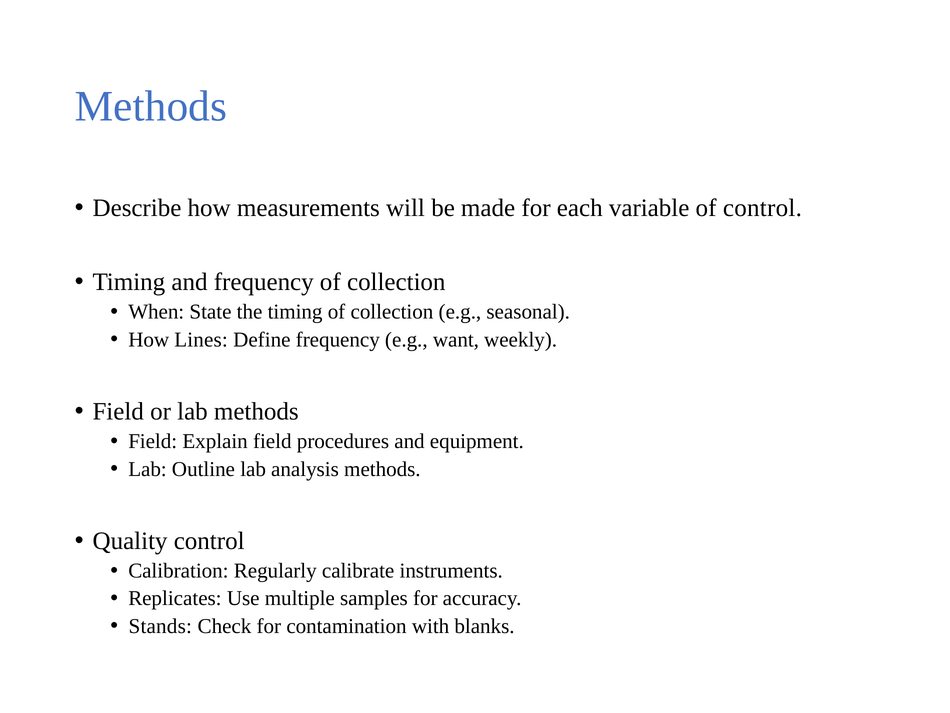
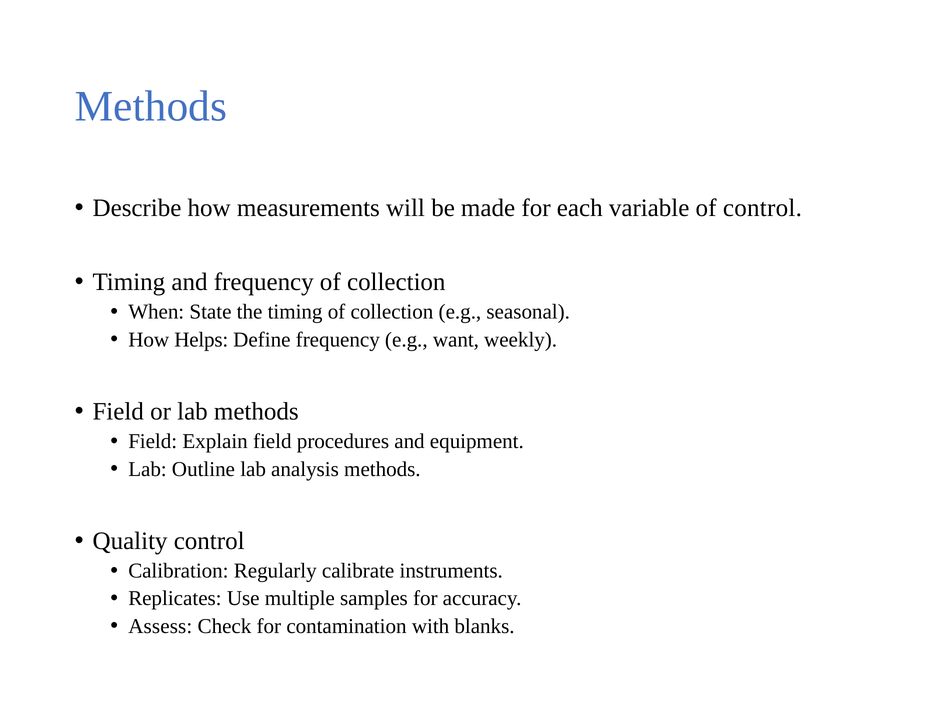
Lines: Lines -> Helps
Stands: Stands -> Assess
